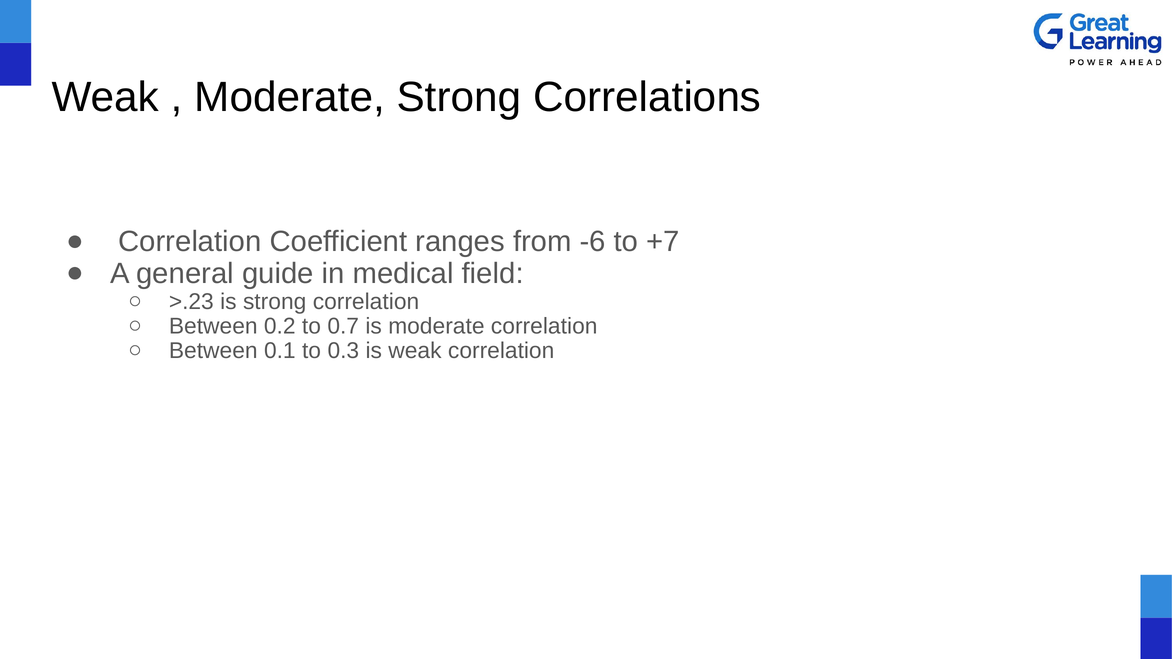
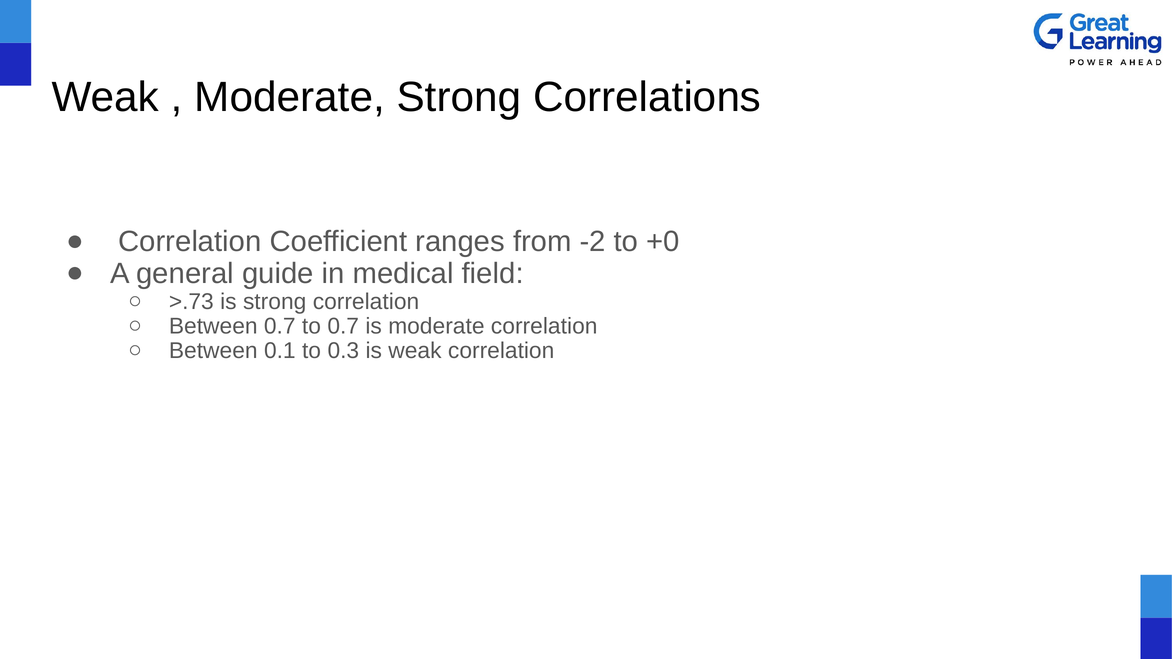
-6: -6 -> -2
+7: +7 -> +0
>.23: >.23 -> >.73
Between 0.2: 0.2 -> 0.7
